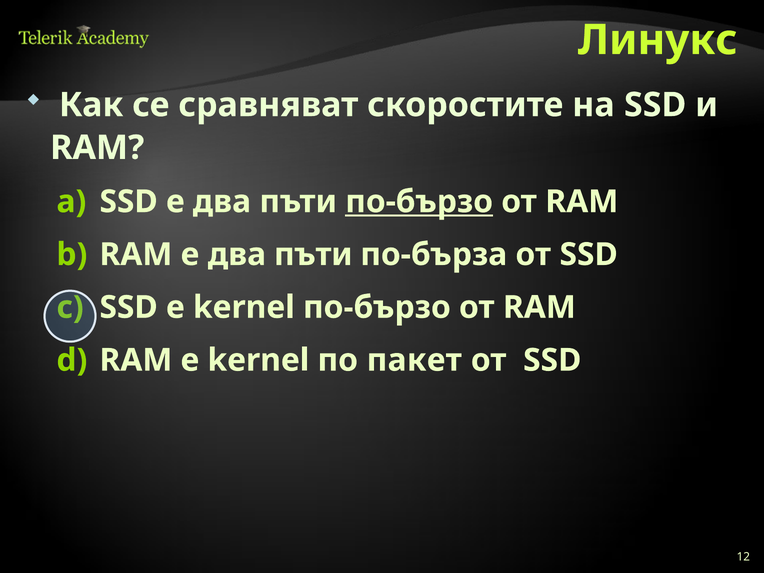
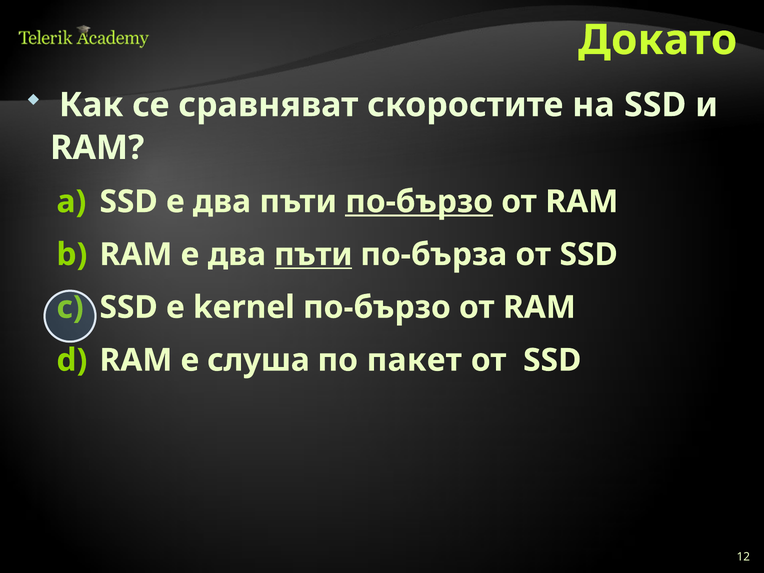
Линукс: Линукс -> Докато
пъти at (313, 255) underline: none -> present
RAM е kernel: kernel -> слуша
